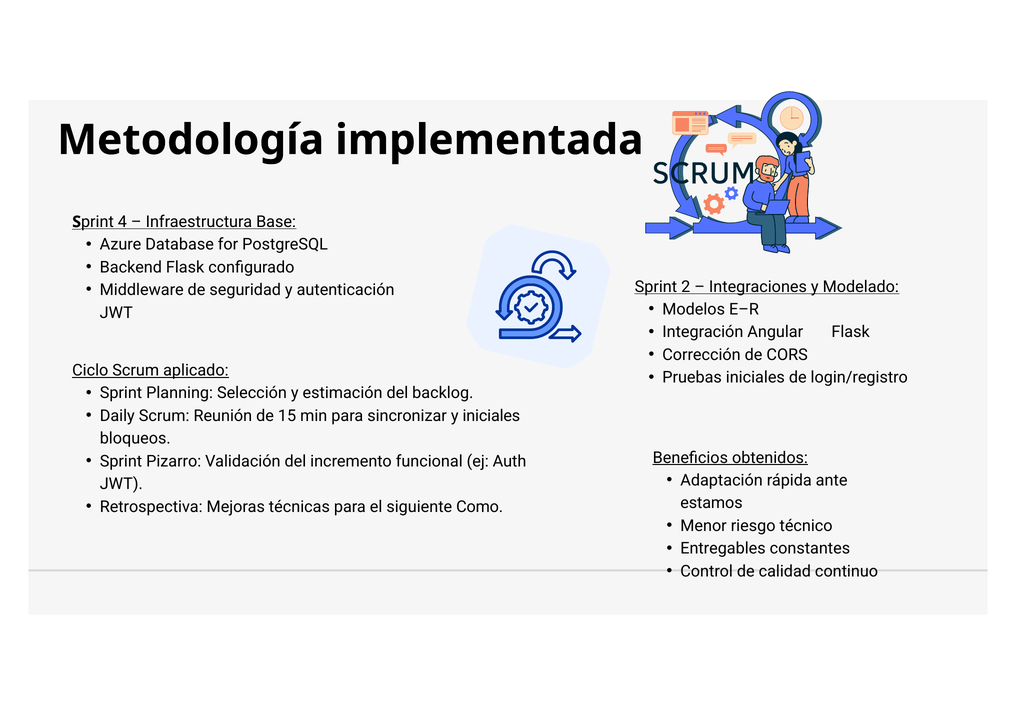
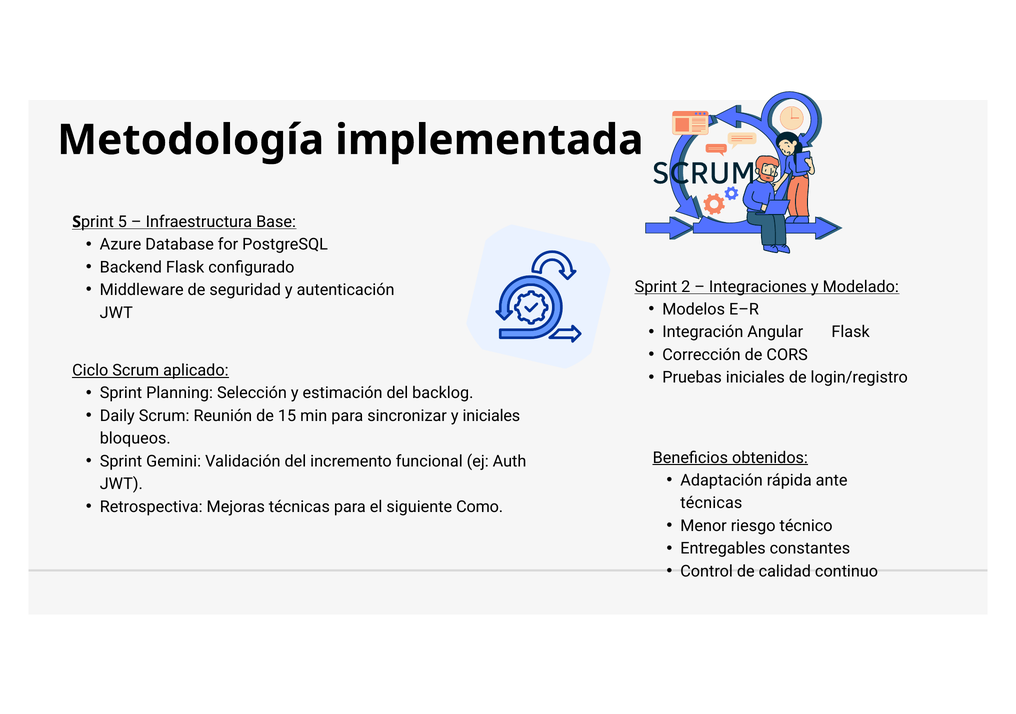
4: 4 -> 5
Pizarro: Pizarro -> Gemini
estamos at (711, 503): estamos -> técnicas
